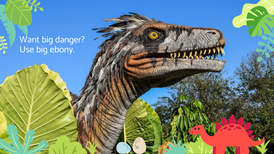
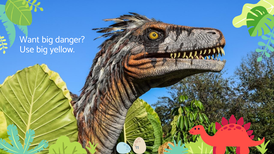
ebony: ebony -> yellow
